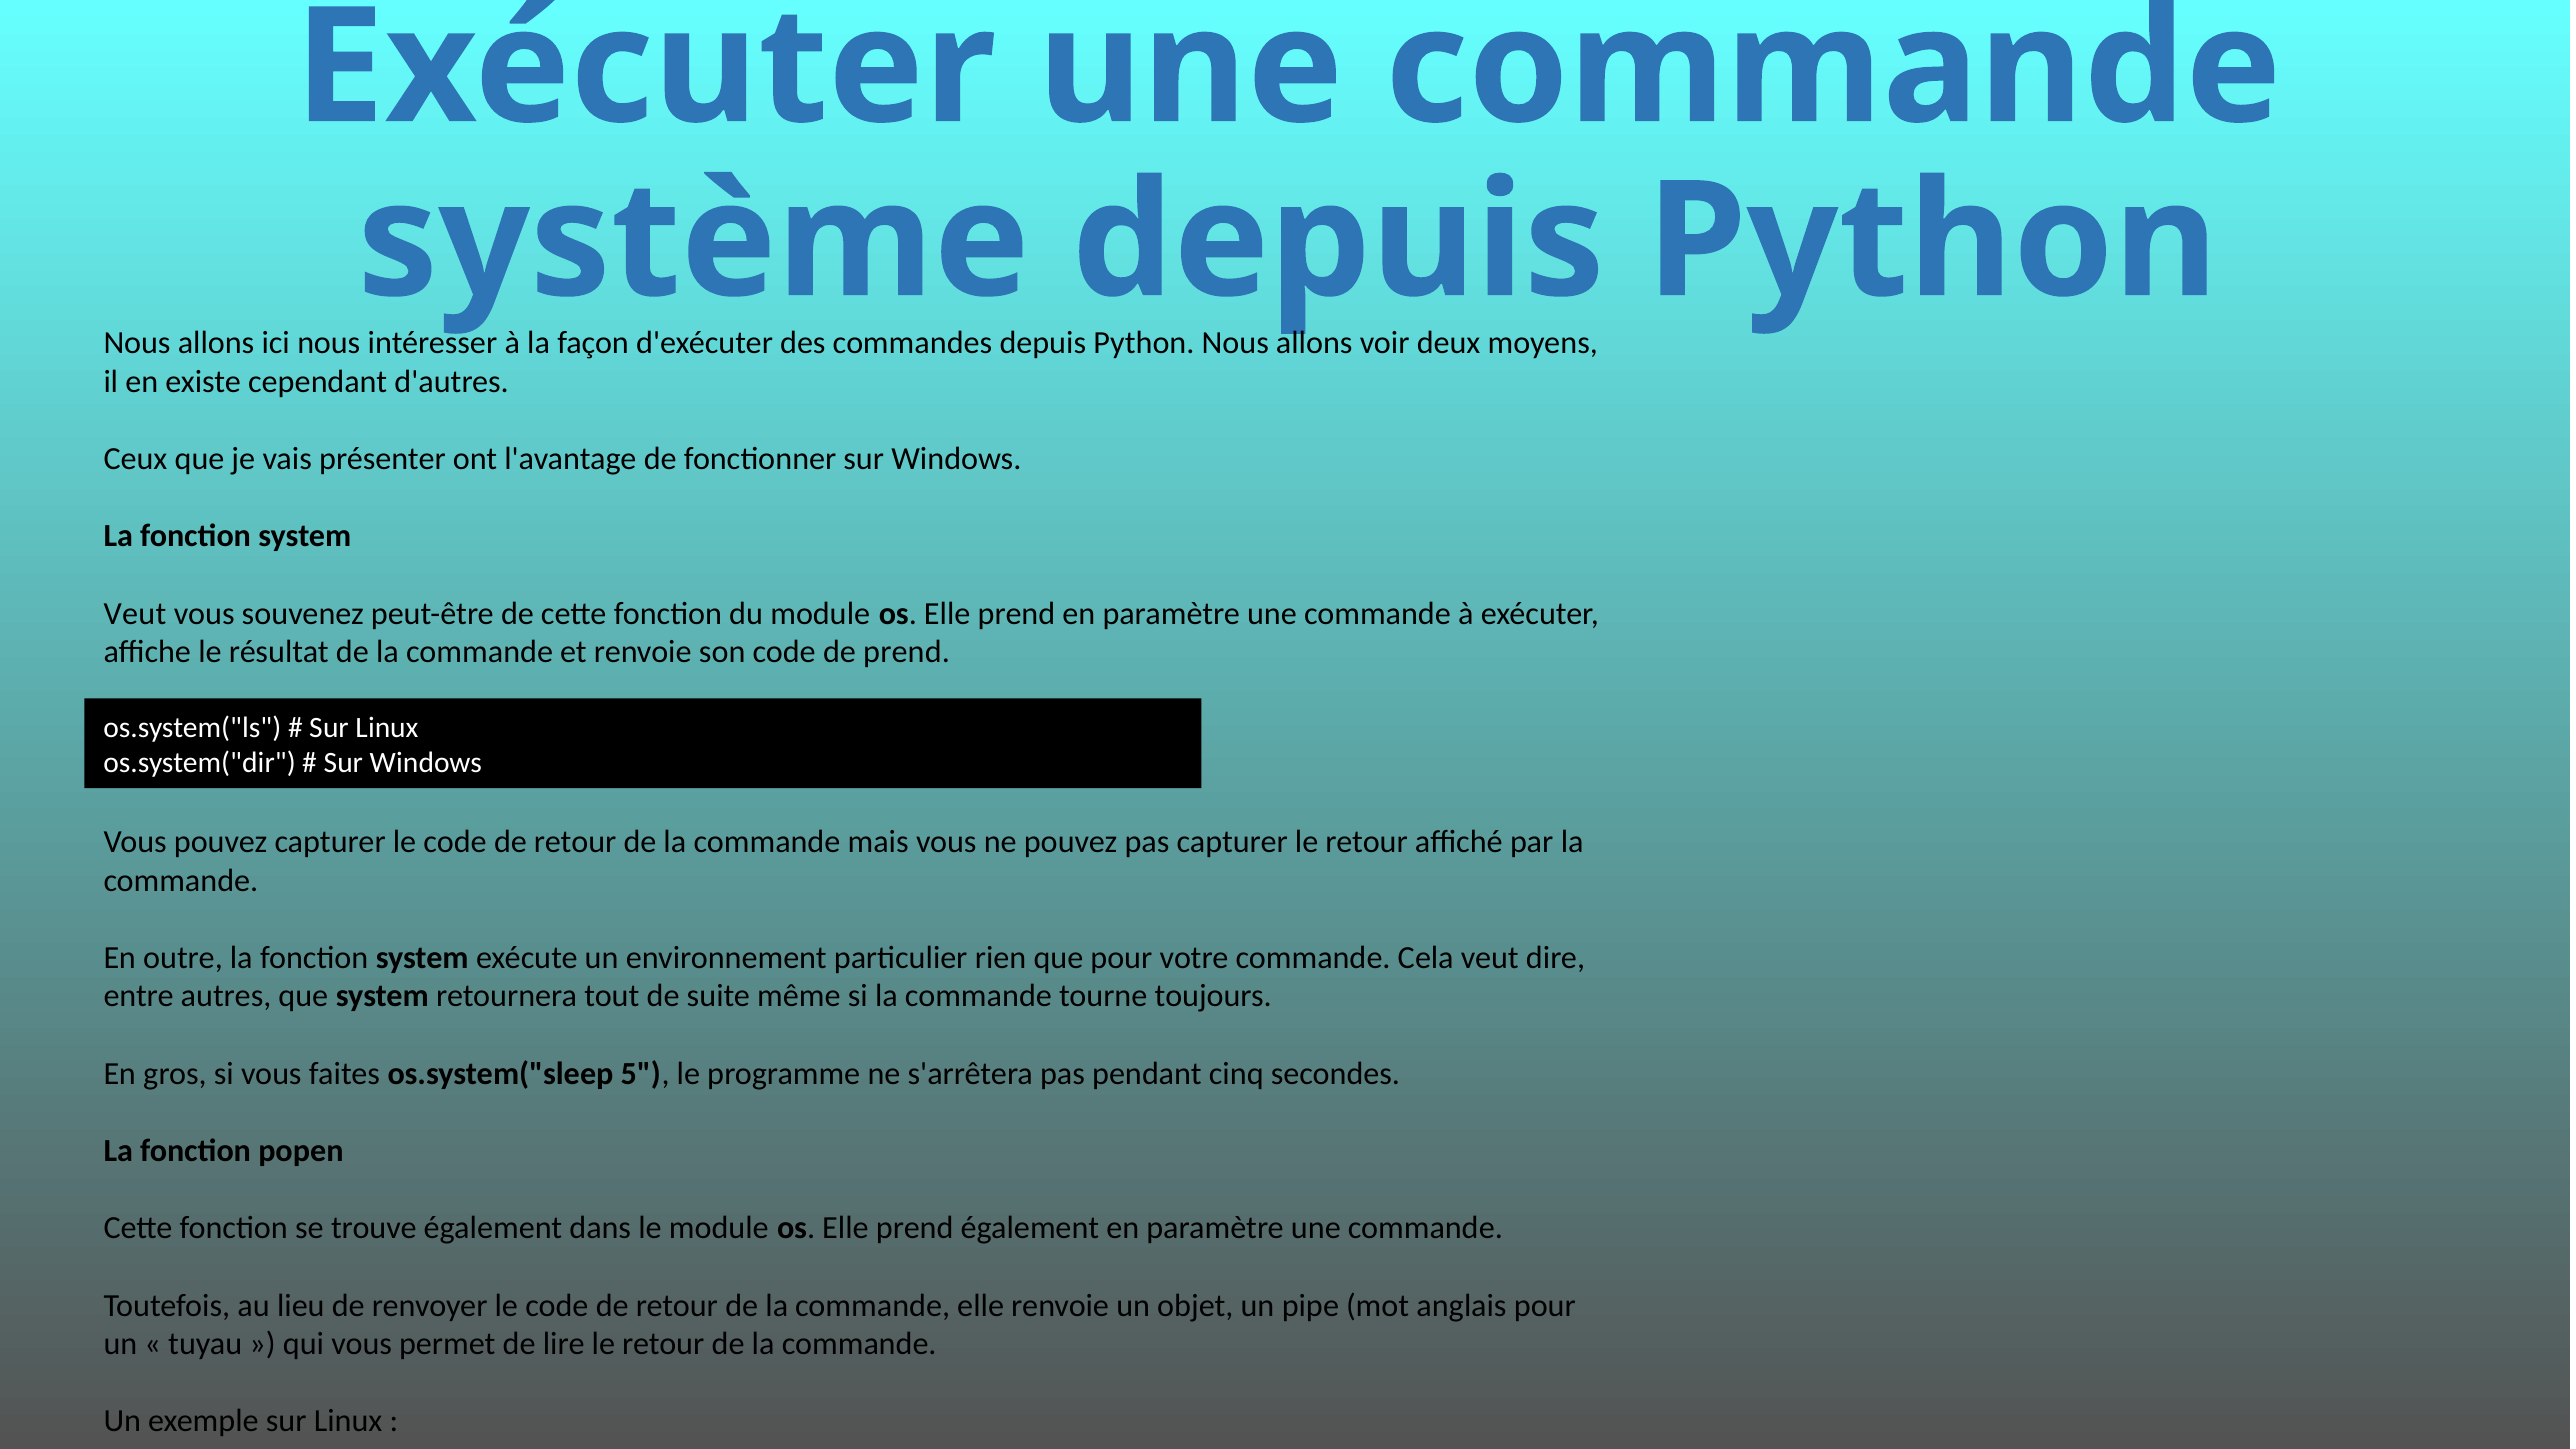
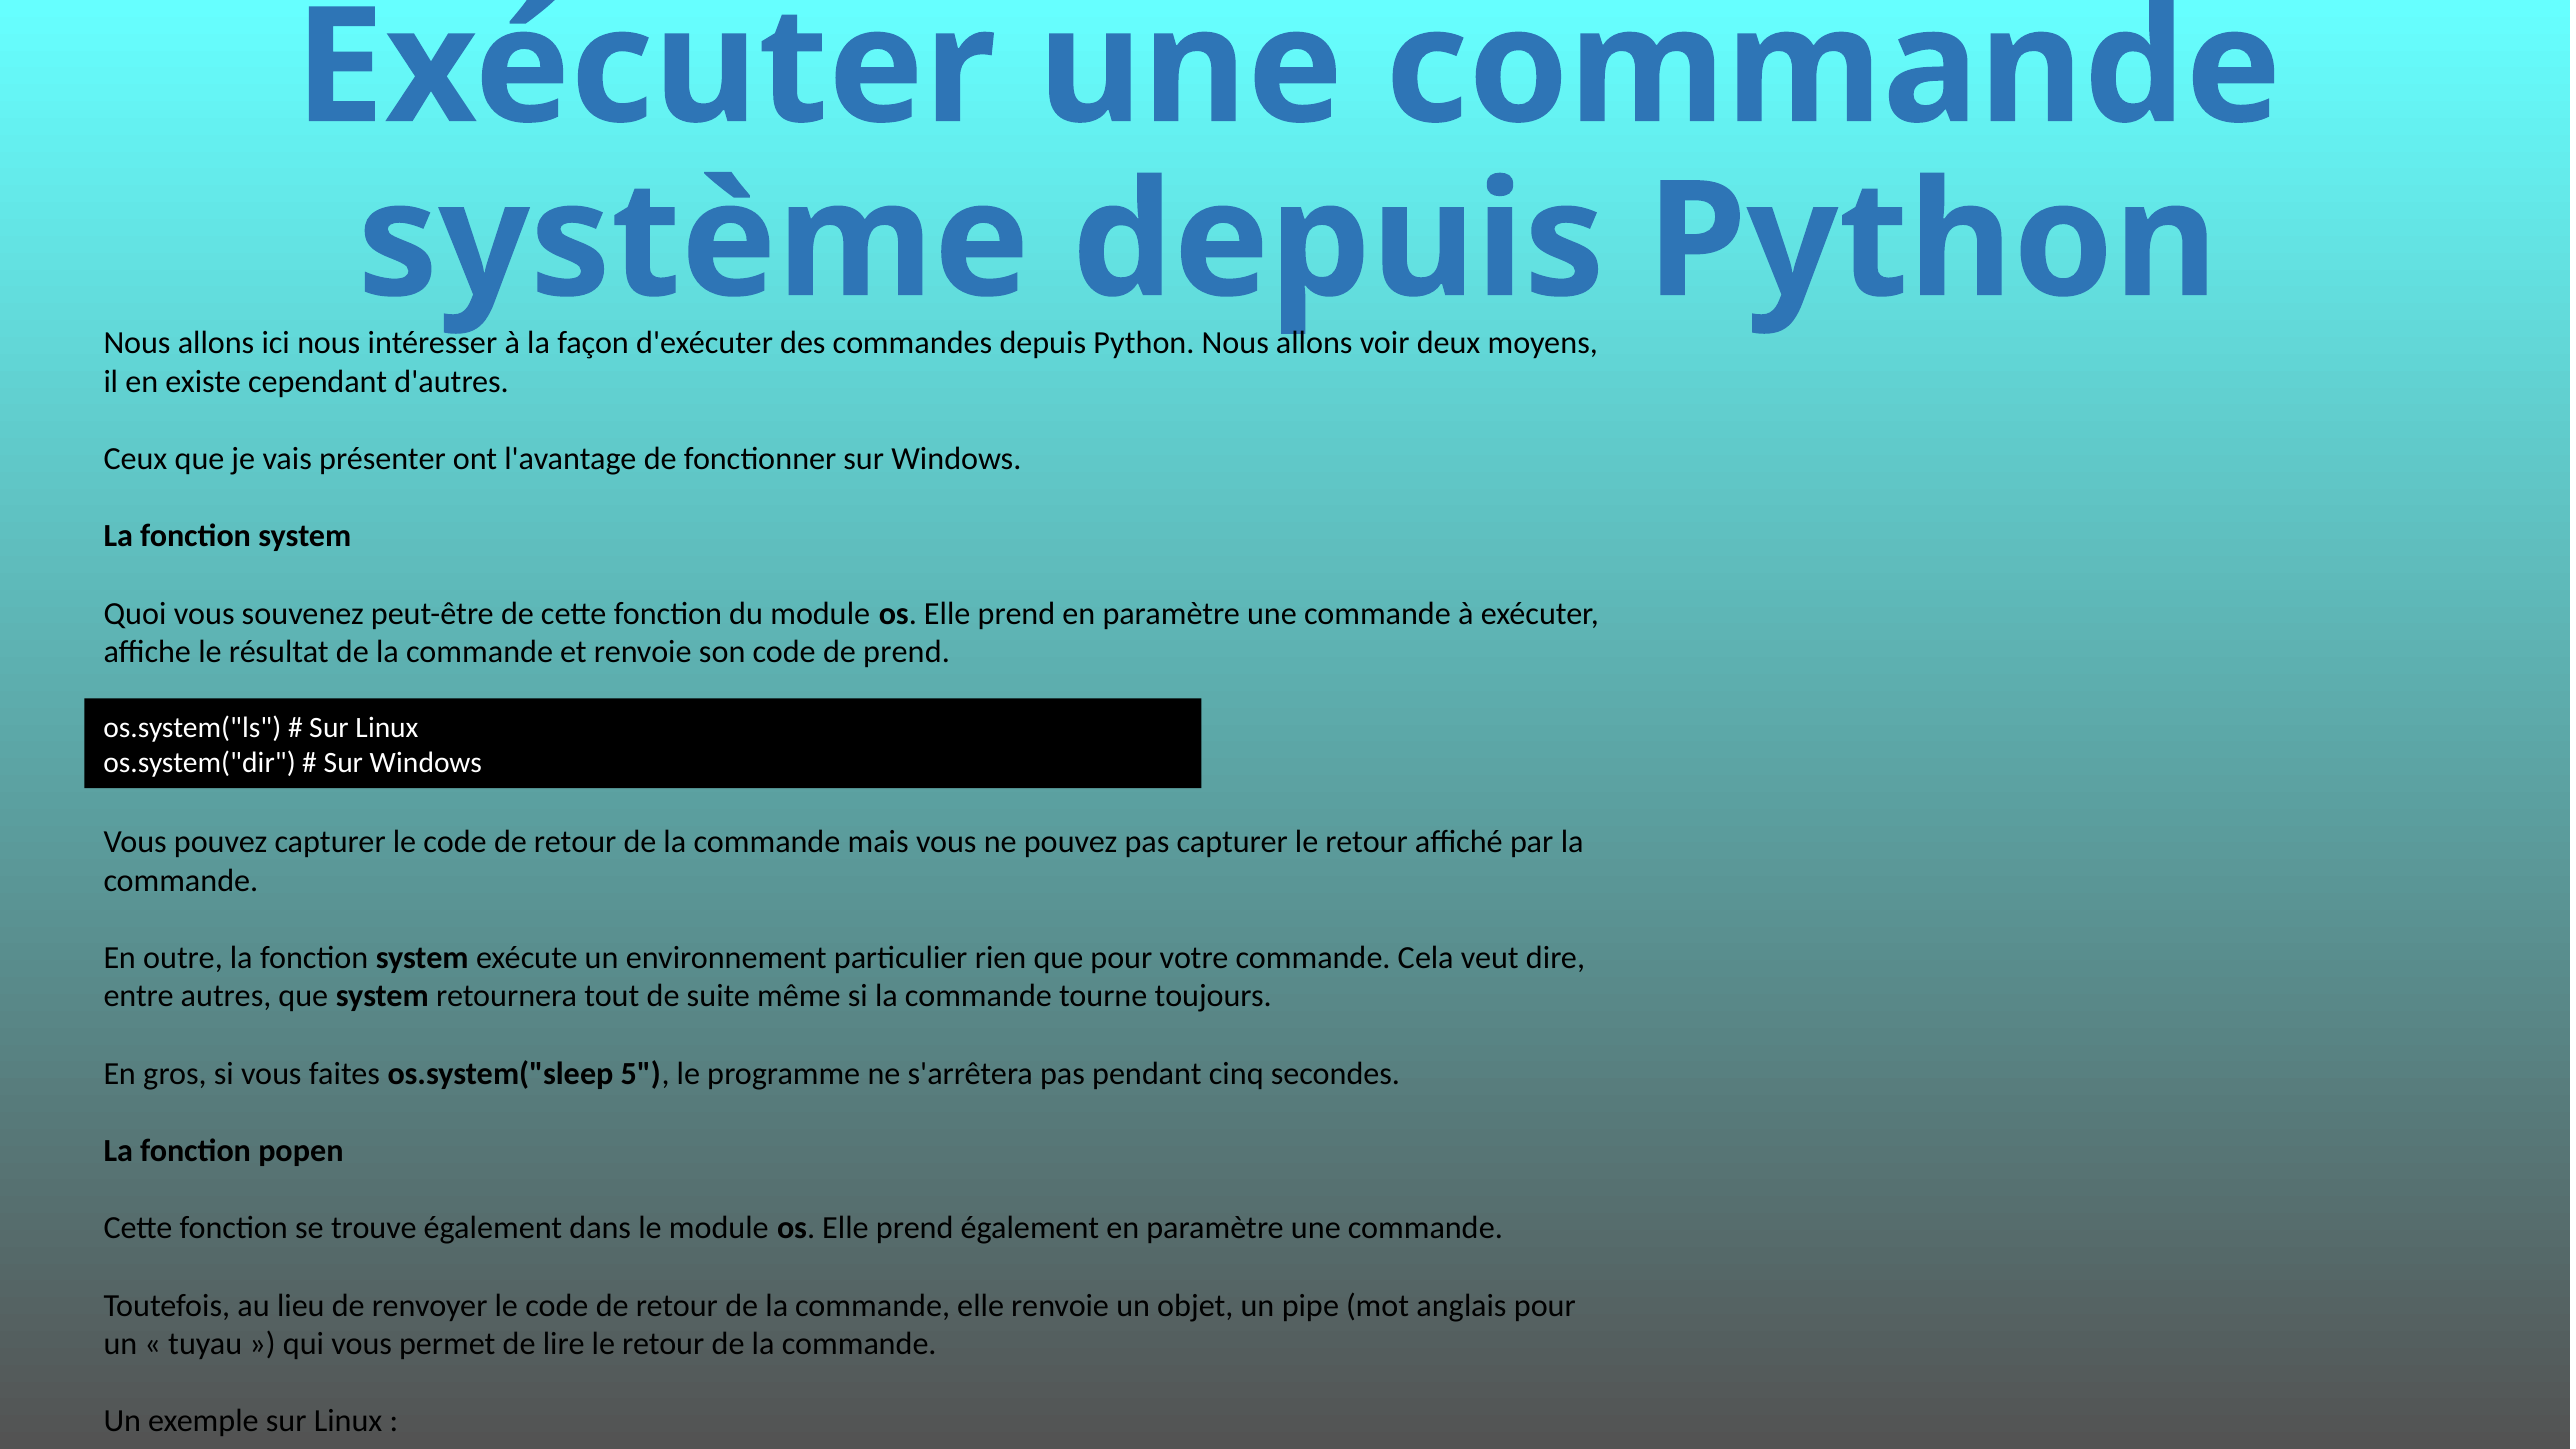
Veut at (135, 614): Veut -> Quoi
